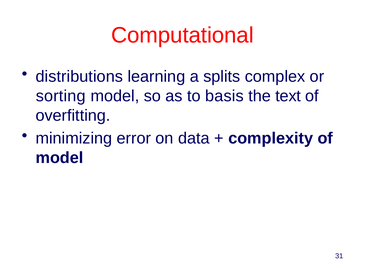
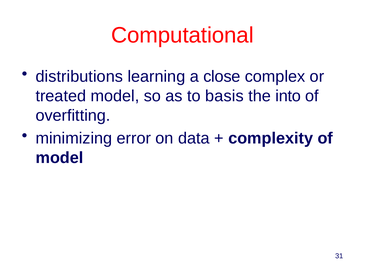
splits: splits -> close
sorting: sorting -> treated
text: text -> into
